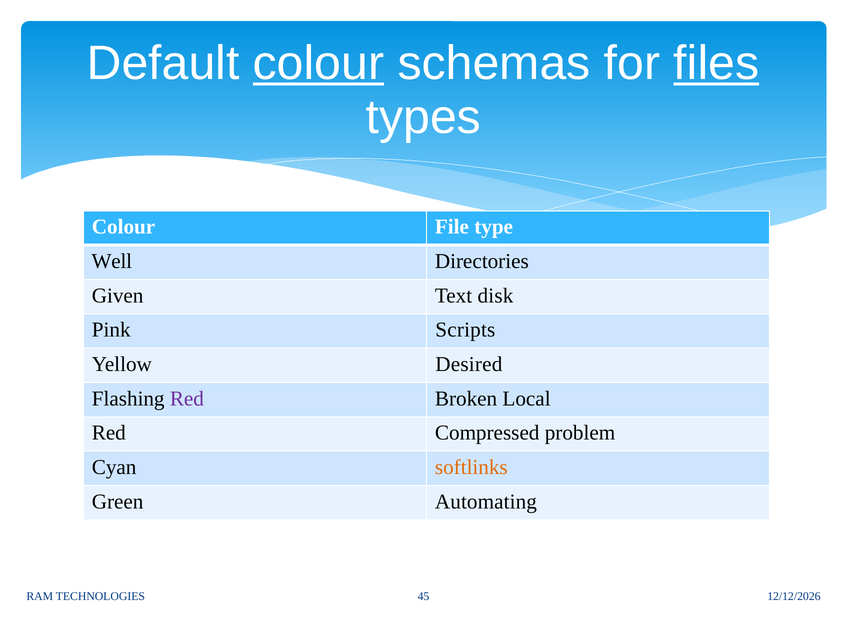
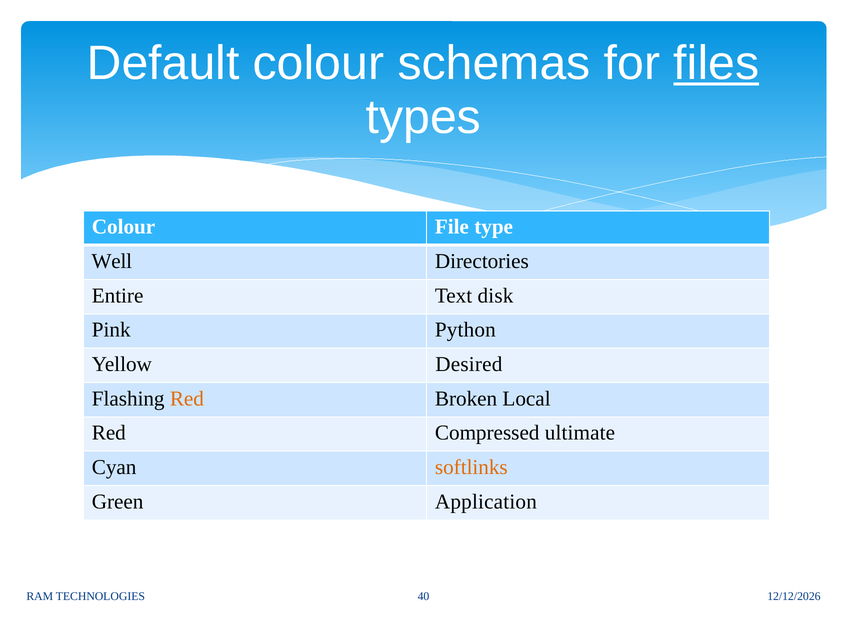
colour at (319, 63) underline: present -> none
Given: Given -> Entire
Scripts: Scripts -> Python
Red at (187, 399) colour: purple -> orange
problem: problem -> ultimate
Automating: Automating -> Application
45: 45 -> 40
